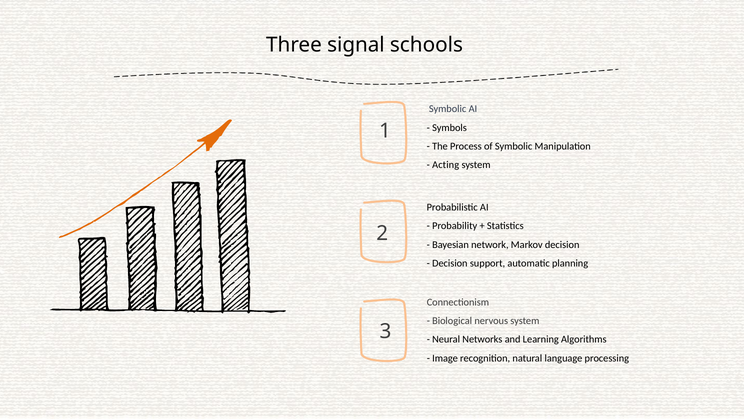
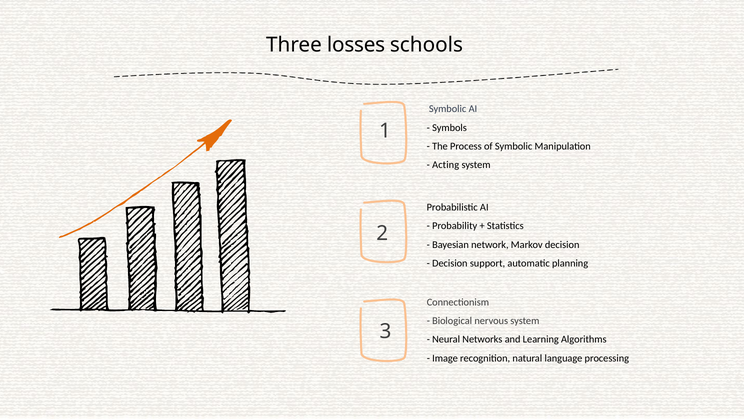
signal: signal -> losses
